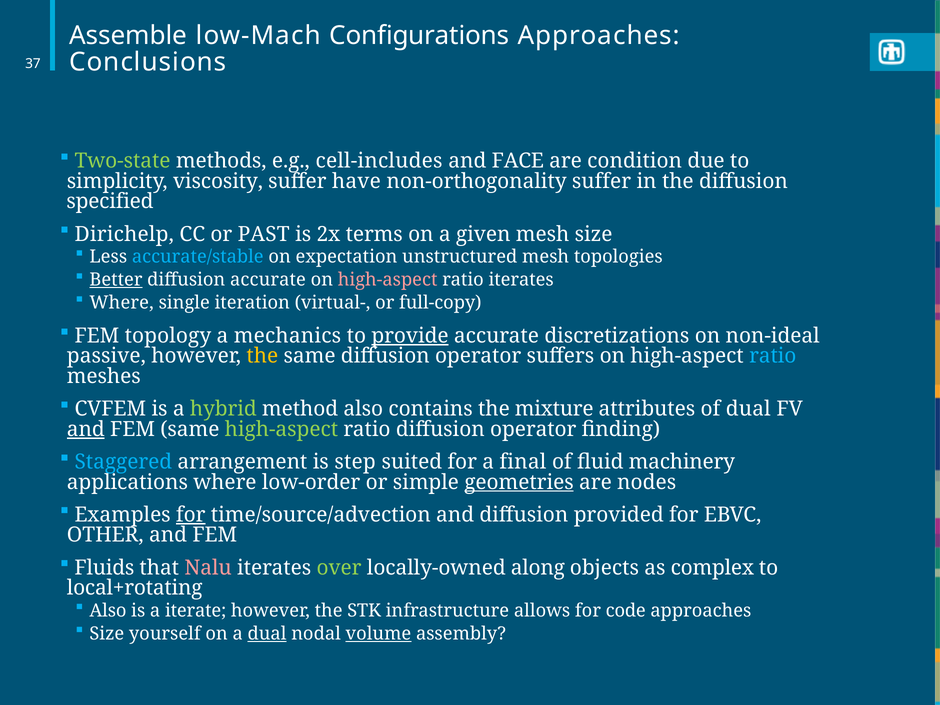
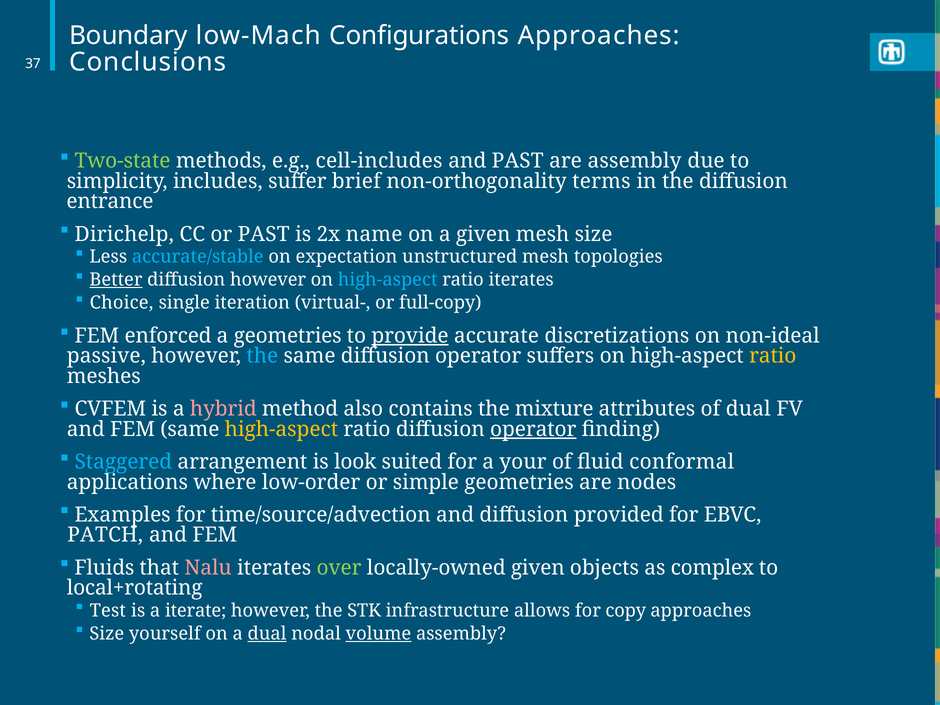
Assemble: Assemble -> Boundary
and FACE: FACE -> PAST
are condition: condition -> assembly
viscosity: viscosity -> includes
have: have -> brief
non-orthogonality suffer: suffer -> terms
specified: specified -> entrance
terms: terms -> name
diffusion accurate: accurate -> however
high-aspect at (388, 280) colour: pink -> light blue
Where at (122, 303): Where -> Choice
topology: topology -> enforced
a mechanics: mechanics -> geometries
the at (262, 356) colour: yellow -> light blue
ratio at (773, 356) colour: light blue -> yellow
hybrid colour: light green -> pink
and at (86, 429) underline: present -> none
high-aspect at (281, 429) colour: light green -> yellow
operator at (533, 429) underline: none -> present
step: step -> look
final: final -> your
machinery: machinery -> conformal
geometries at (519, 482) underline: present -> none
for at (191, 515) underline: present -> none
OTHER: OTHER -> PATCH
locally-owned along: along -> given
Also at (108, 610): Also -> Test
code: code -> copy
